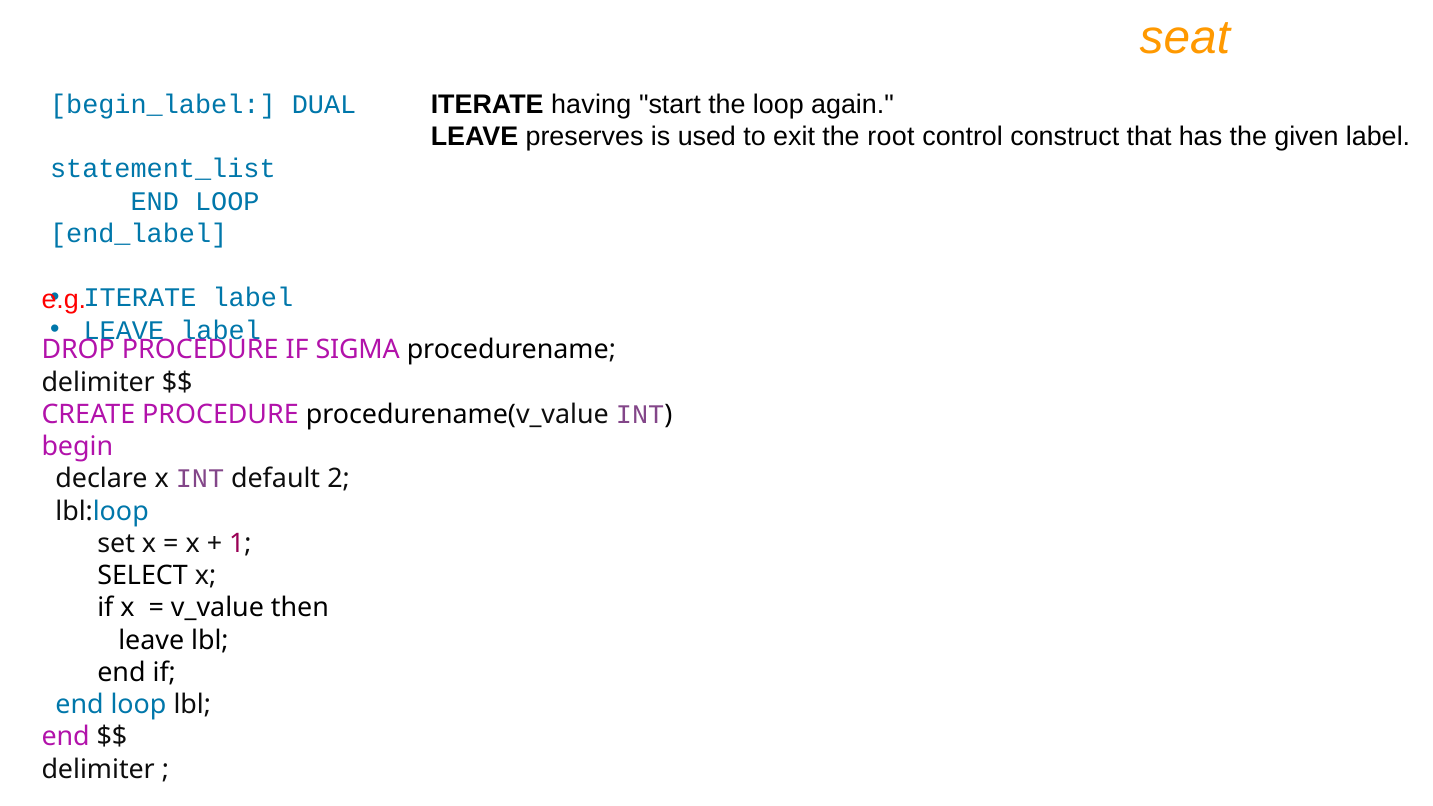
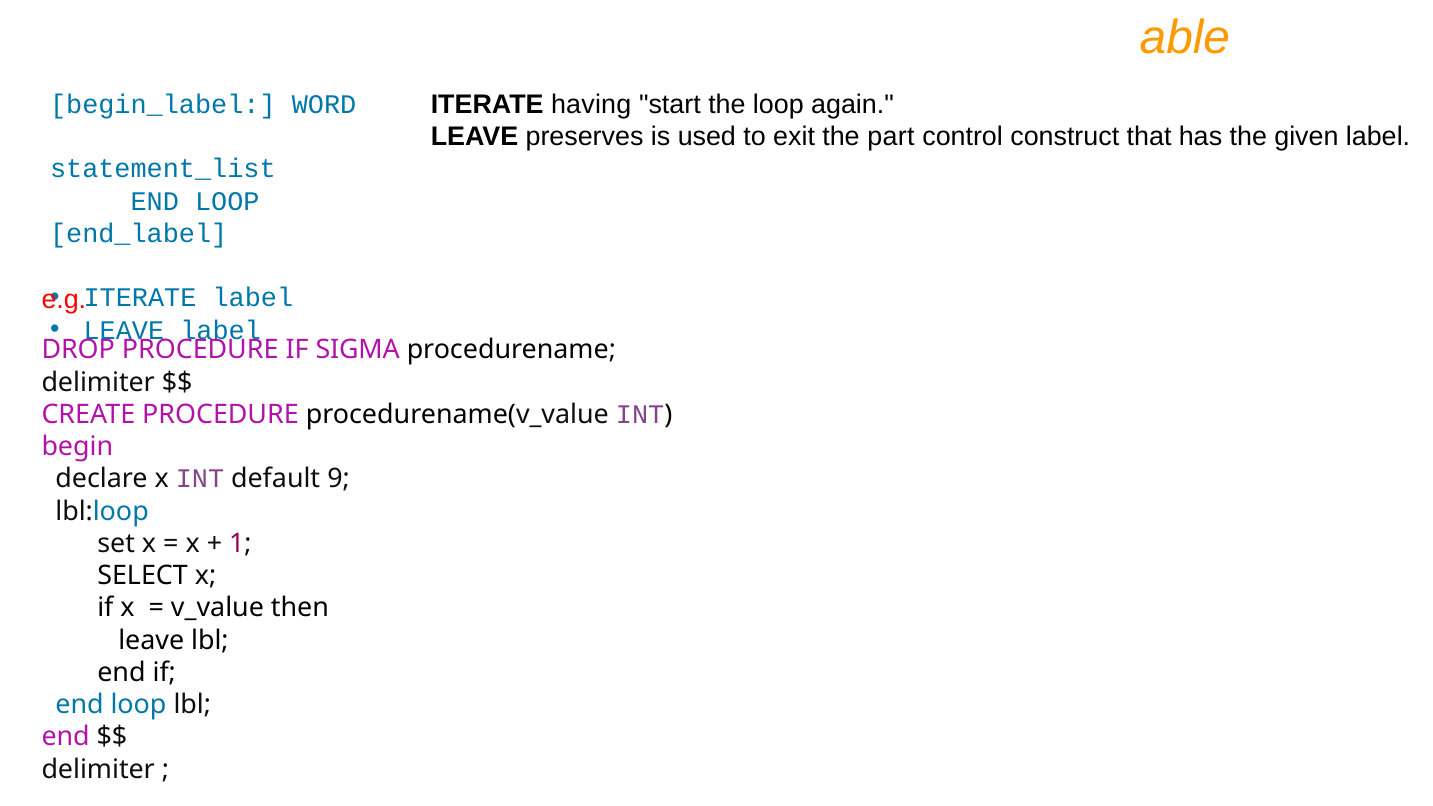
seat: seat -> able
DUAL: DUAL -> WORD
root: root -> part
2: 2 -> 9
